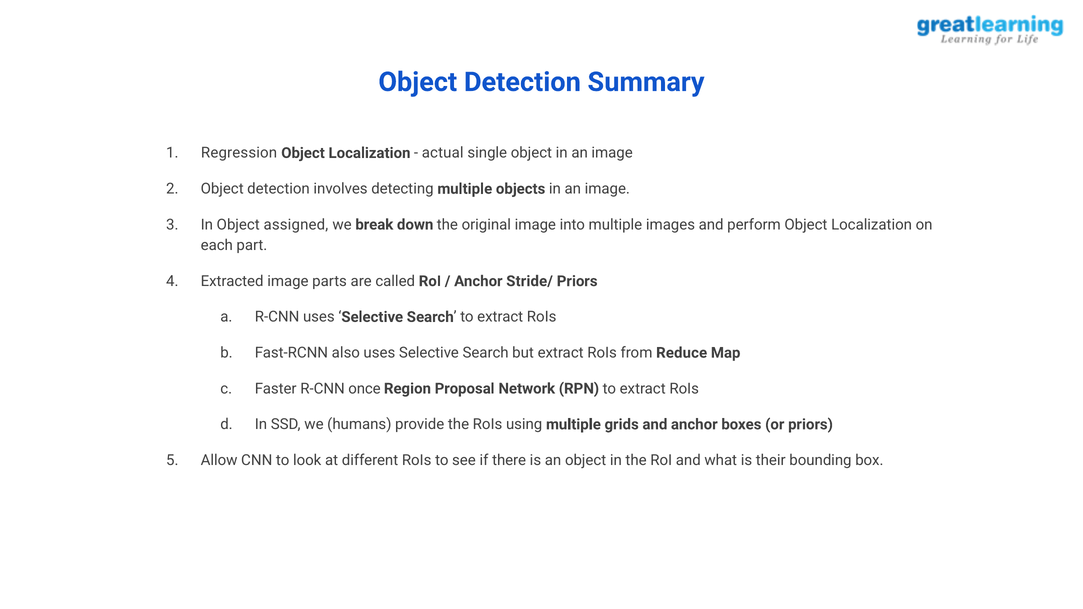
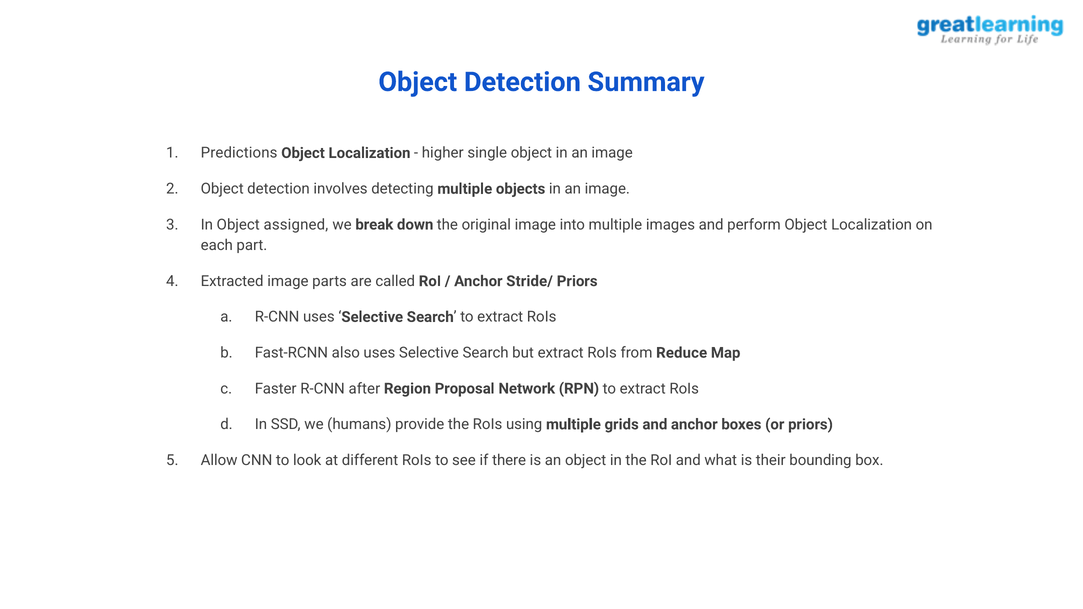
Regression: Regression -> Predictions
actual: actual -> higher
once: once -> after
